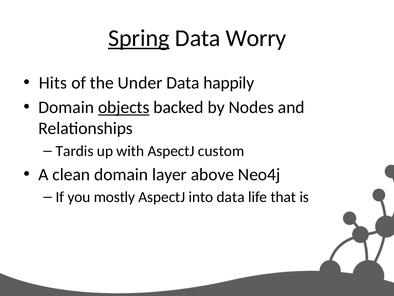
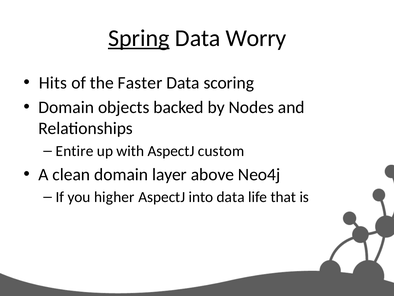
Under: Under -> Faster
happily: happily -> scoring
objects underline: present -> none
Tardis: Tardis -> Entire
mostly: mostly -> higher
